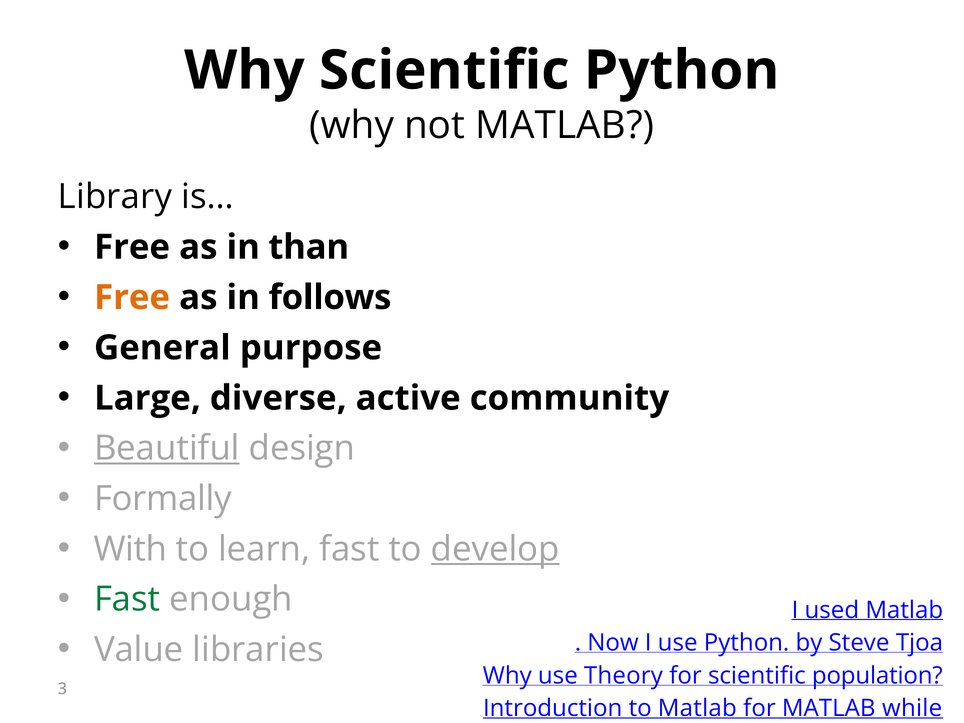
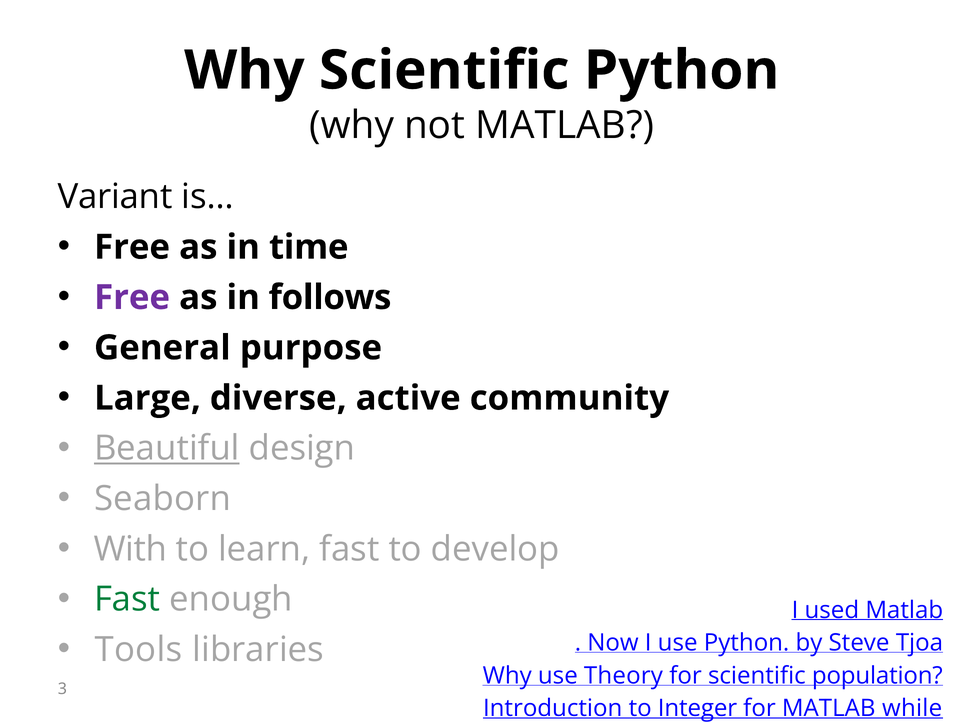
Library: Library -> Variant
than: than -> time
Free at (132, 297) colour: orange -> purple
Formally: Formally -> Seaborn
develop underline: present -> none
Value: Value -> Tools
to Matlab: Matlab -> Integer
